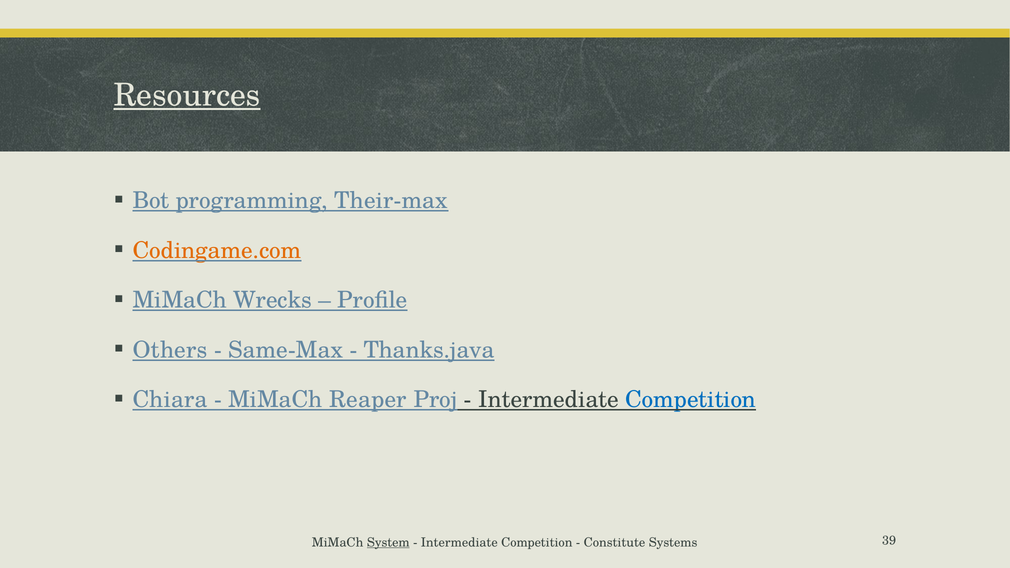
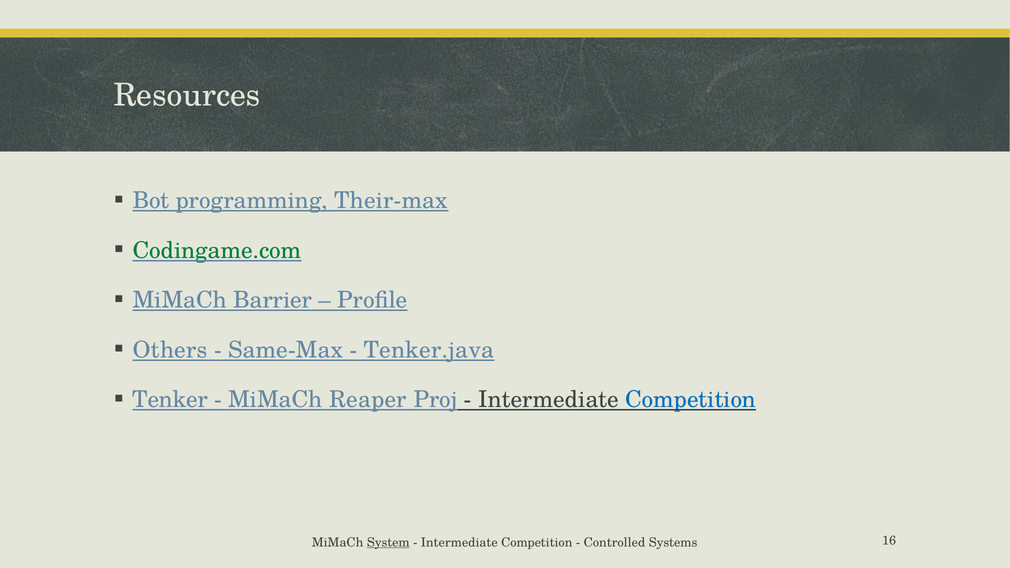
Resources underline: present -> none
Codingame.com colour: orange -> green
Wrecks: Wrecks -> Barrier
Thanks.java: Thanks.java -> Tenker.java
Chiara: Chiara -> Tenker
Constitute: Constitute -> Controlled
39: 39 -> 16
